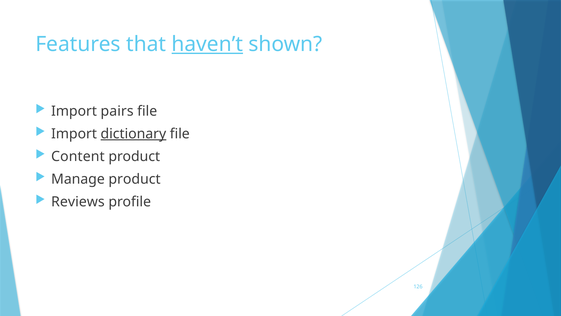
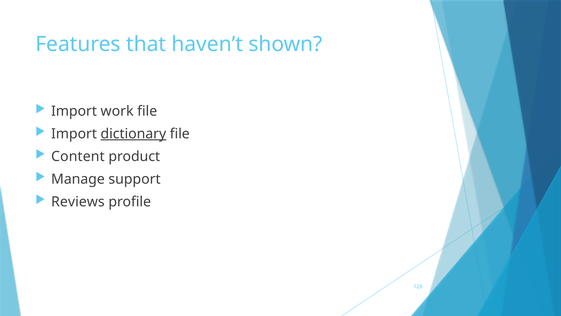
haven’t underline: present -> none
pairs: pairs -> work
Manage product: product -> support
